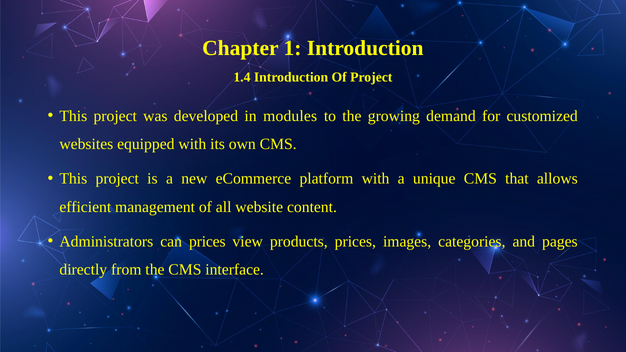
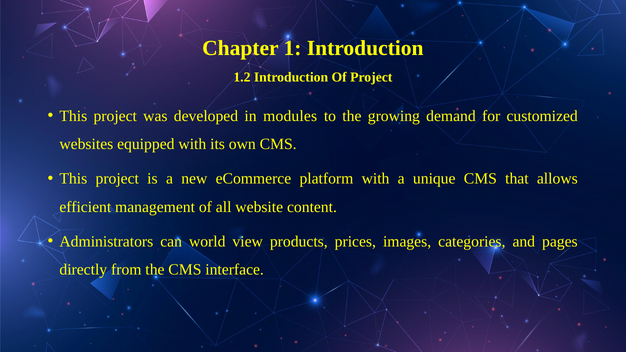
1.4: 1.4 -> 1.2
can prices: prices -> world
